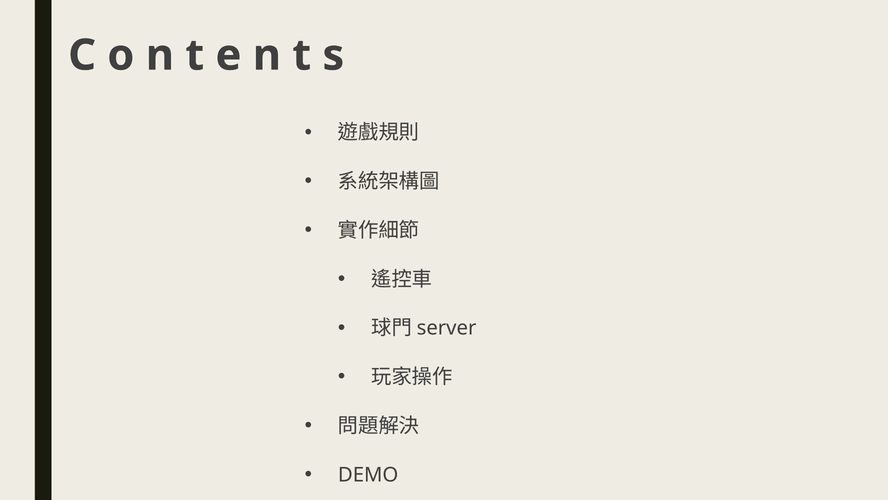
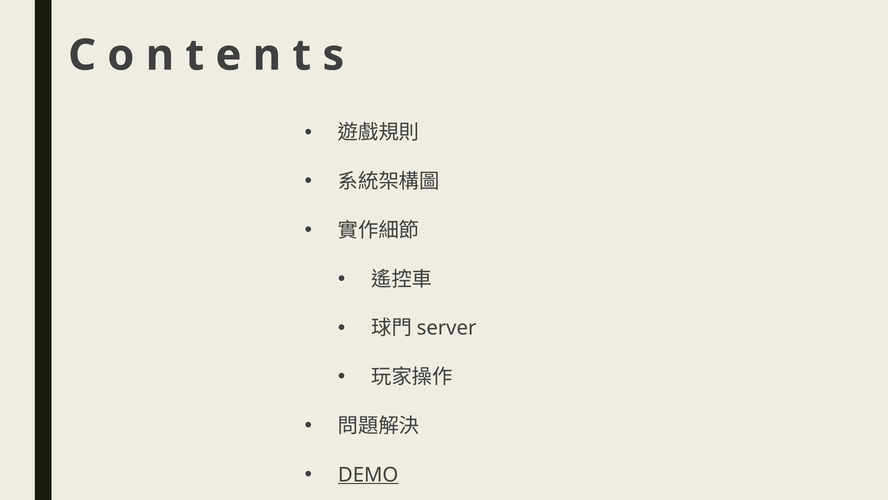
DEMO underline: none -> present
